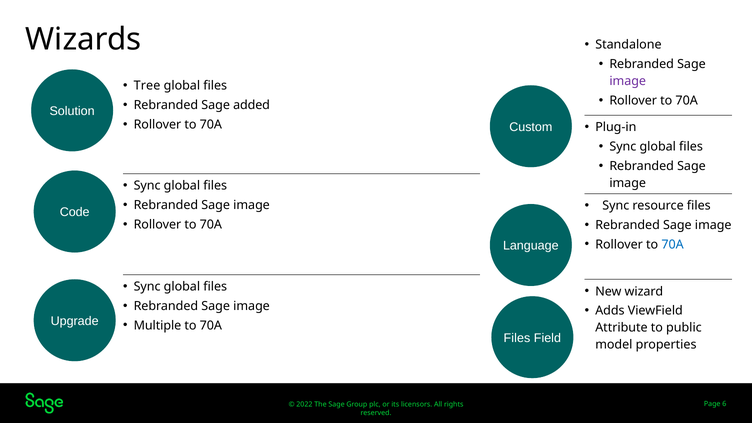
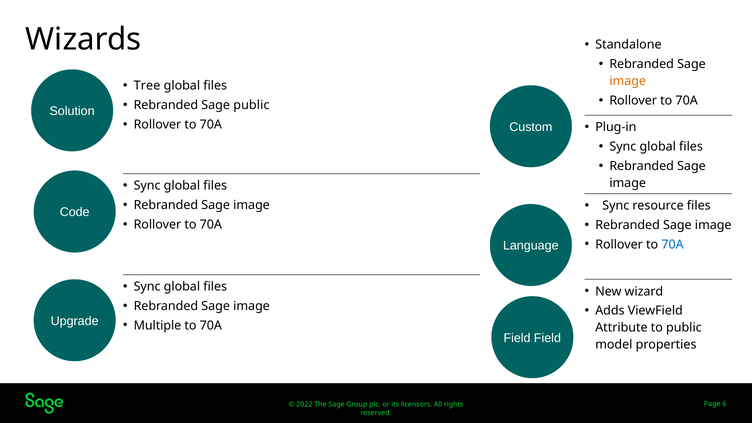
image at (628, 81) colour: purple -> orange
Sage added: added -> public
Files at (517, 338): Files -> Field
